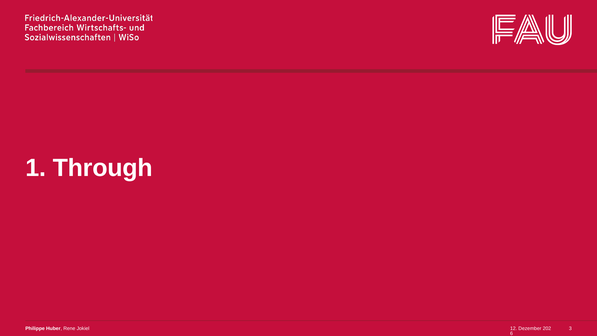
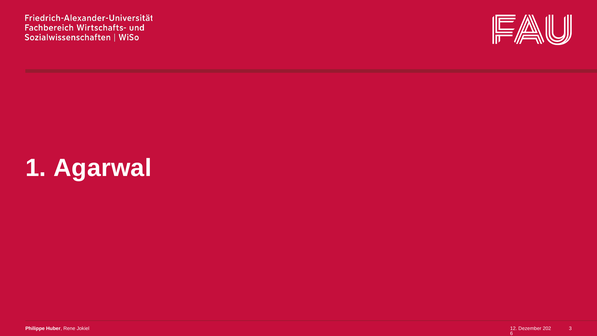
Through: Through -> Agarwal
